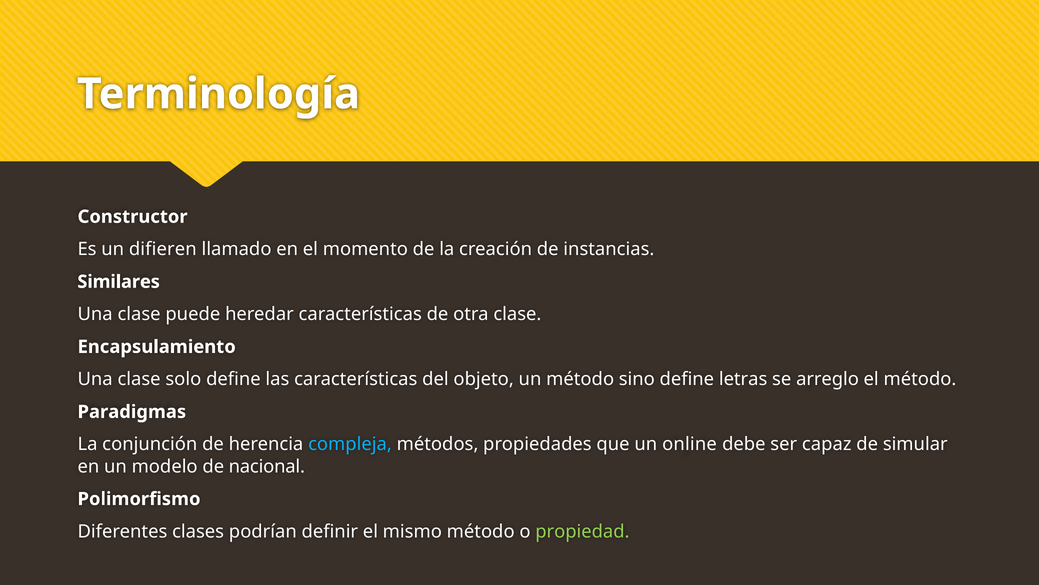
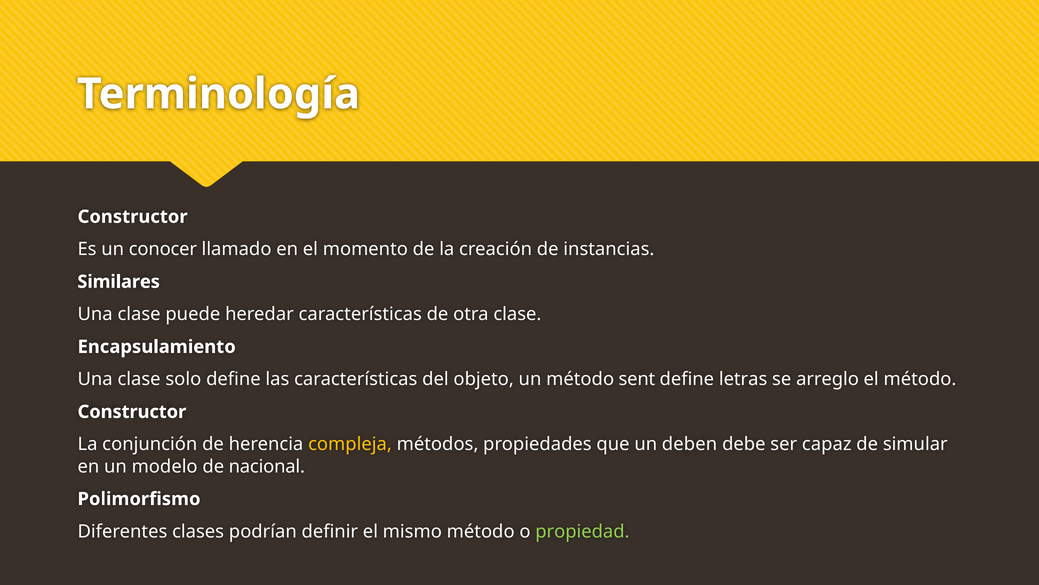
difieren: difieren -> conocer
sino: sino -> sent
Paradigmas at (132, 411): Paradigmas -> Constructor
compleja colour: light blue -> yellow
online: online -> deben
